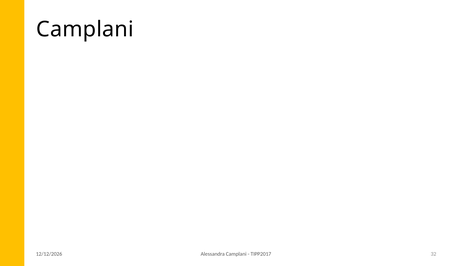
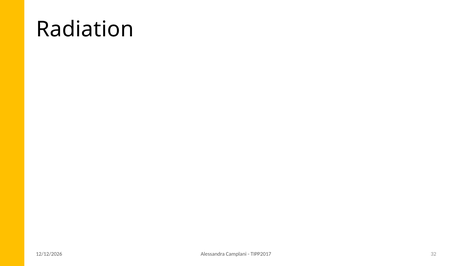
Camplani at (85, 29): Camplani -> Radiation
